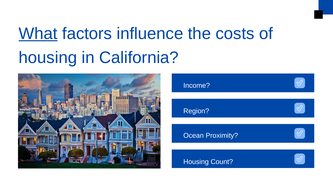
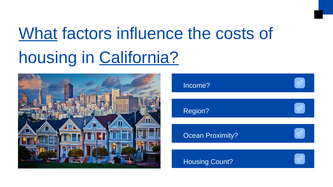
California underline: none -> present
